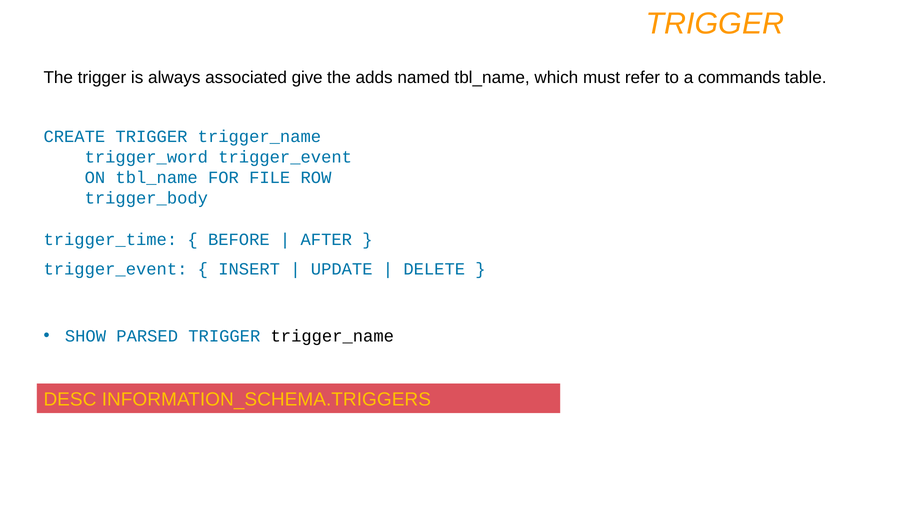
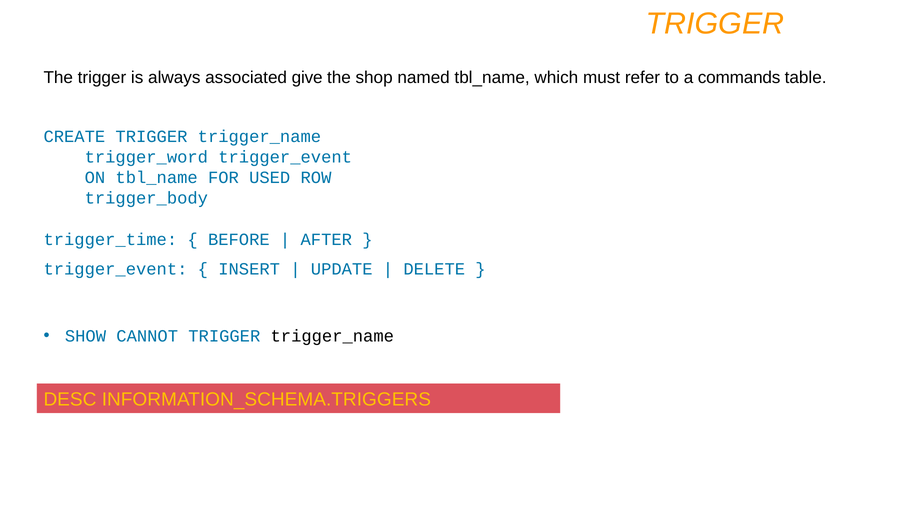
adds: adds -> shop
FILE: FILE -> USED
PARSED: PARSED -> CANNOT
